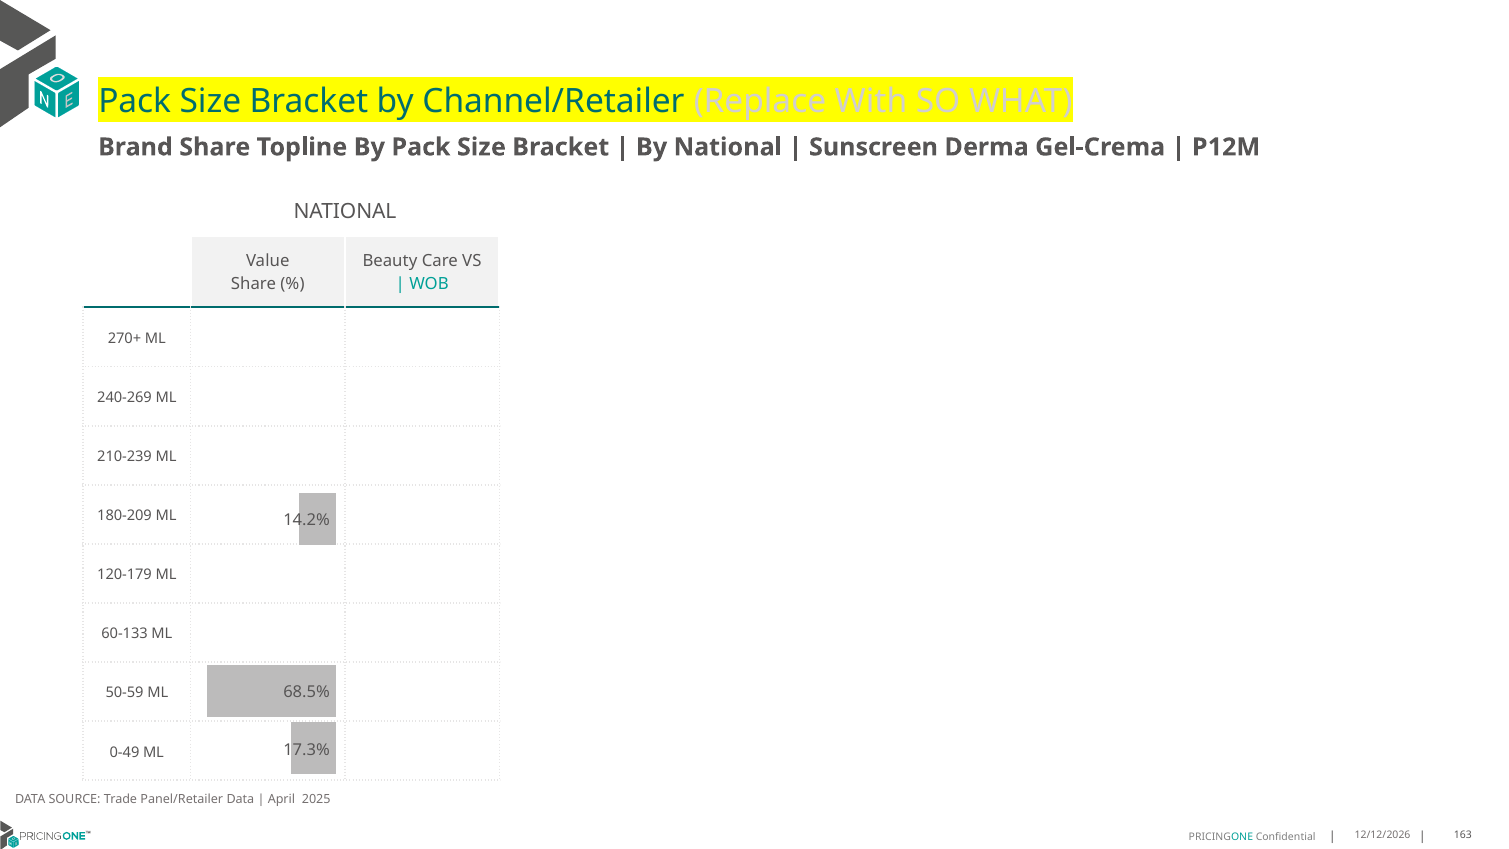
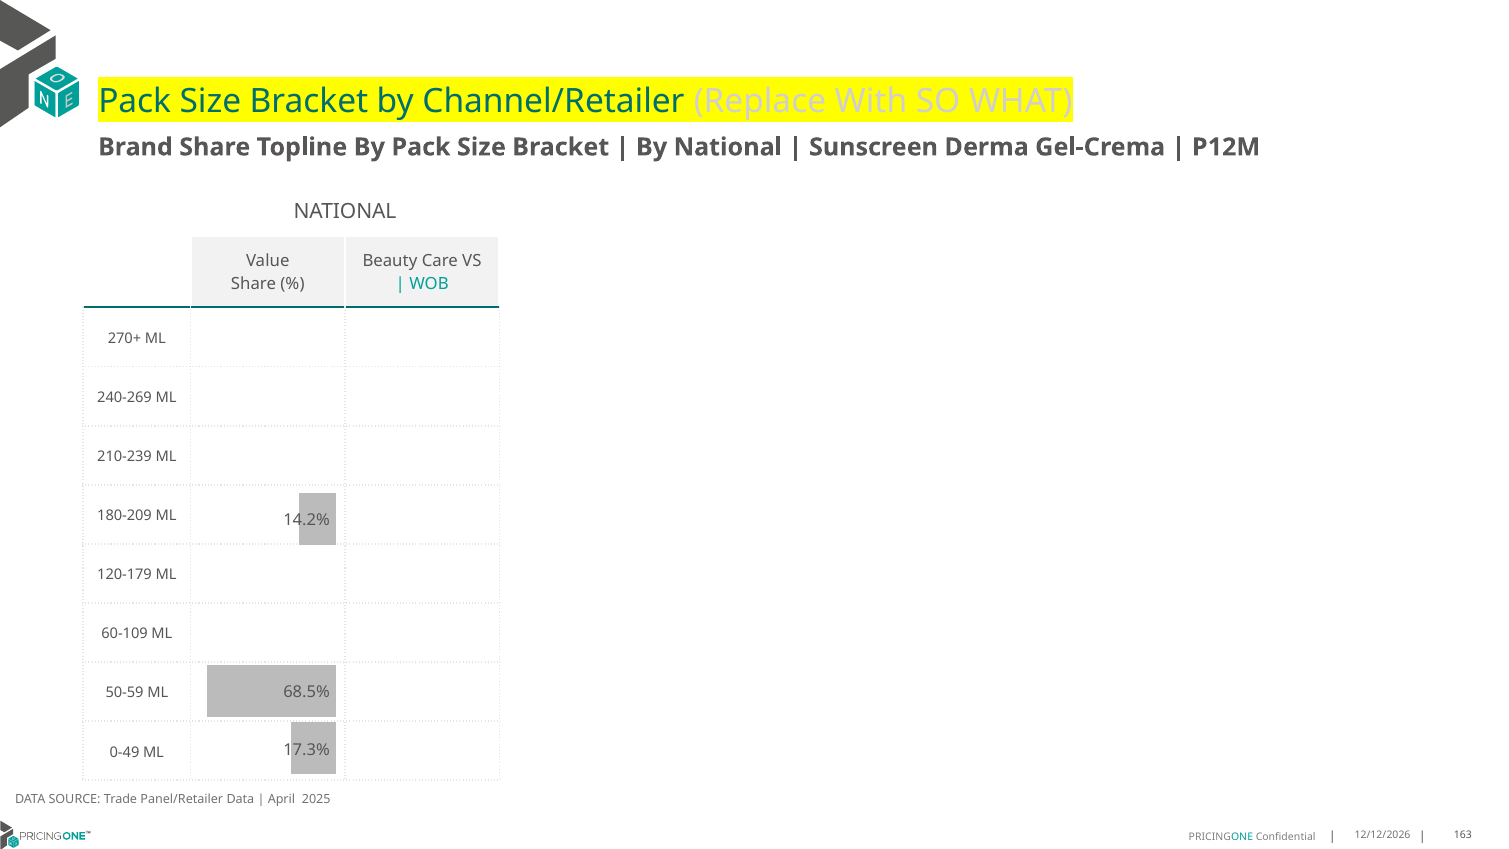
60-133: 60-133 -> 60-109
